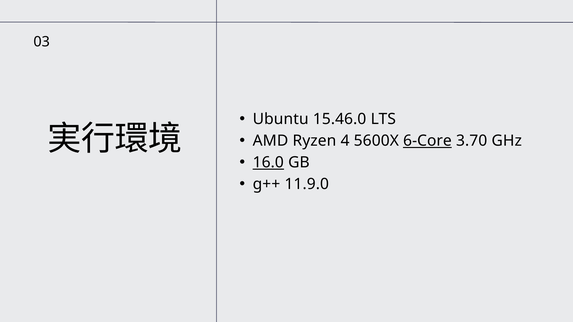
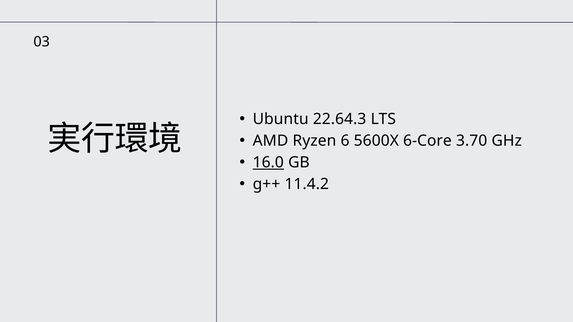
15.46.0: 15.46.0 -> 22.64.3
4: 4 -> 6
6-Core underline: present -> none
11.9.0: 11.9.0 -> 11.4.2
